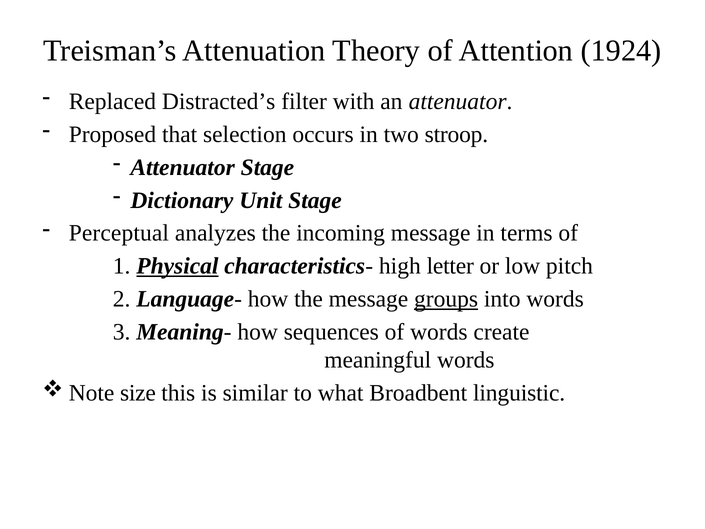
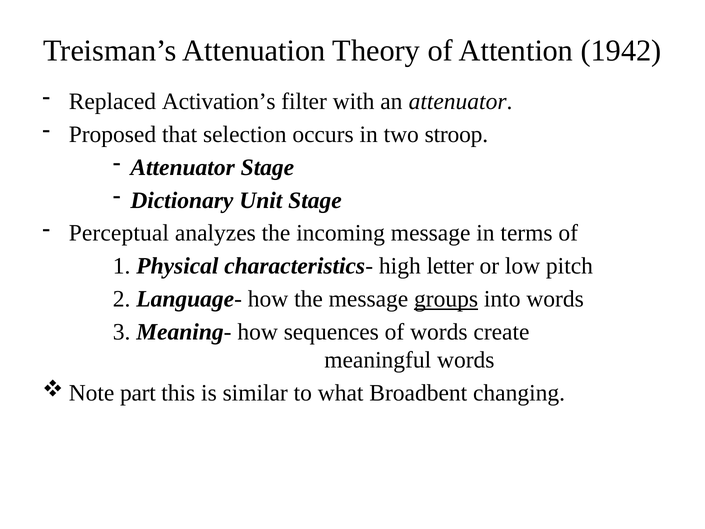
1924: 1924 -> 1942
Distracted’s: Distracted’s -> Activation’s
Physical underline: present -> none
size: size -> part
linguistic: linguistic -> changing
